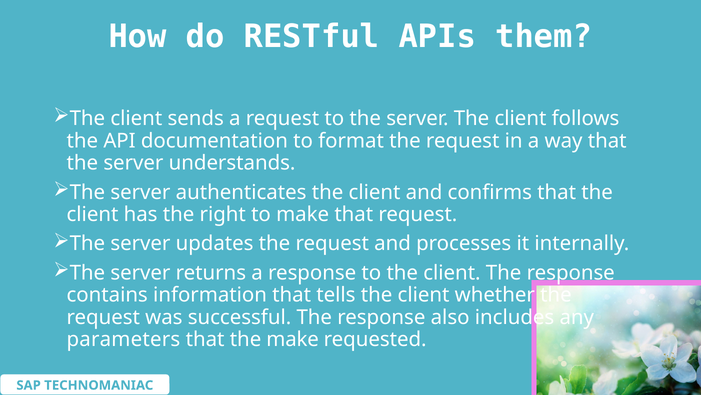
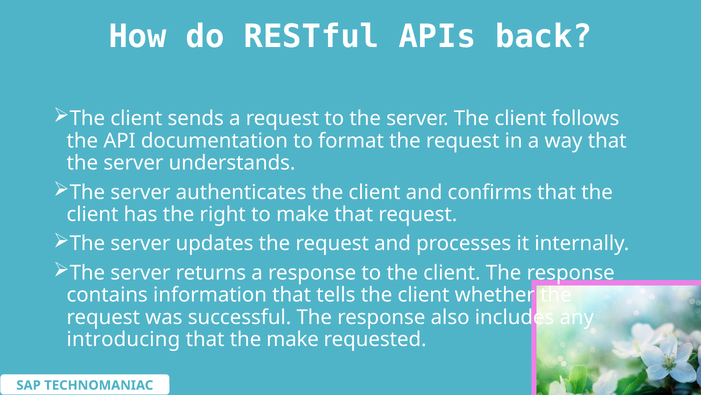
them: them -> back
parameters: parameters -> introducing
